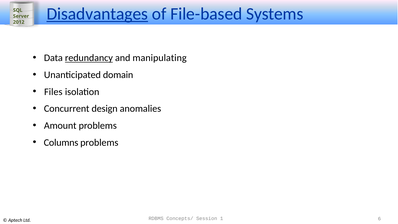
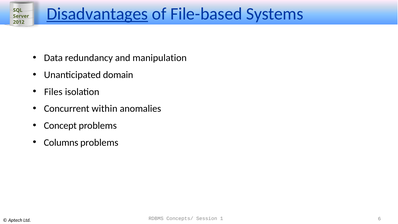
redundancy underline: present -> none
manipulating: manipulating -> manipulation
design: design -> within
Amount: Amount -> Concept
